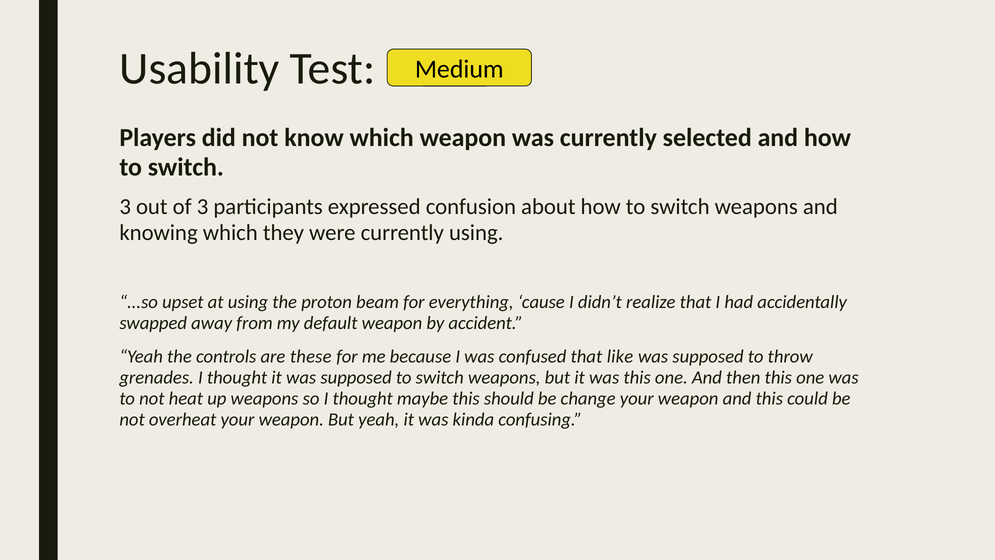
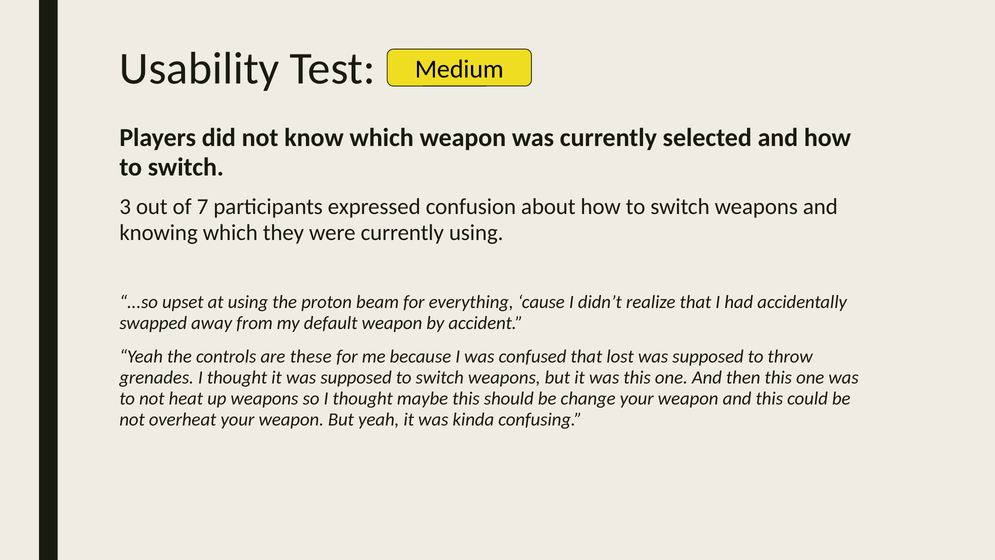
of 3: 3 -> 7
like: like -> lost
